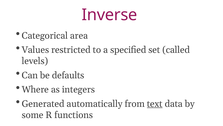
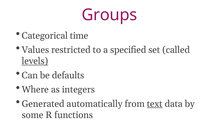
Inverse: Inverse -> Groups
area: area -> time
levels underline: none -> present
